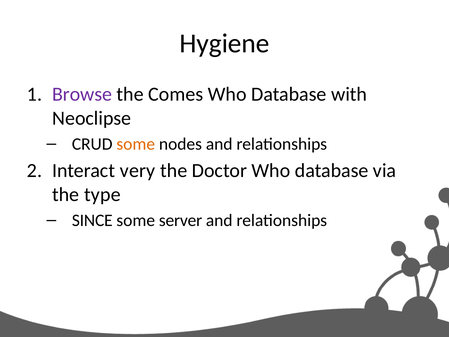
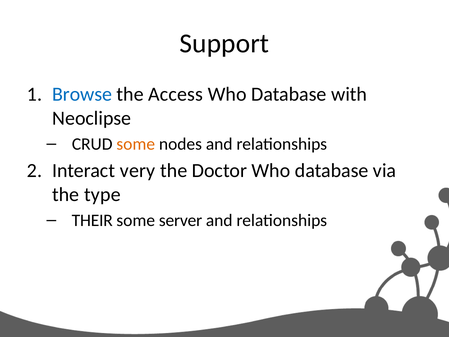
Hygiene: Hygiene -> Support
Browse colour: purple -> blue
Comes: Comes -> Access
SINCE: SINCE -> THEIR
